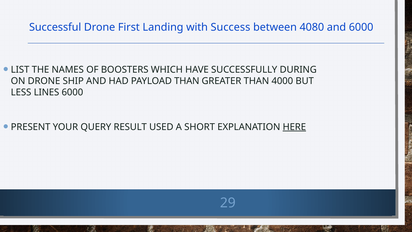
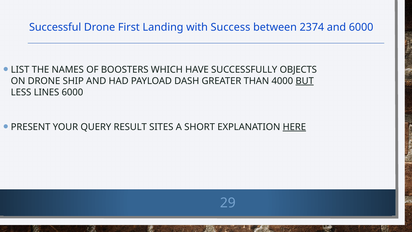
4080: 4080 -> 2374
DURING: DURING -> OBJECTS
PAYLOAD THAN: THAN -> DASH
BUT underline: none -> present
USED: USED -> SITES
